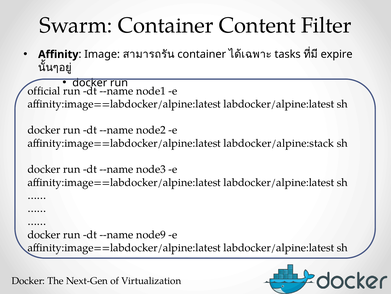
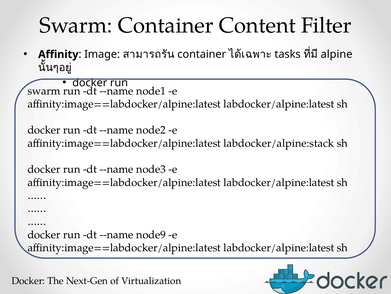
expire: expire -> alpine
official at (44, 91): official -> swarm
